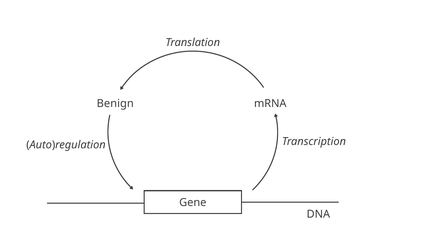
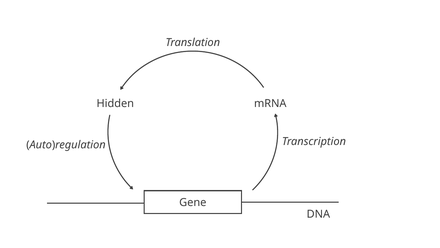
Benign: Benign -> Hidden
